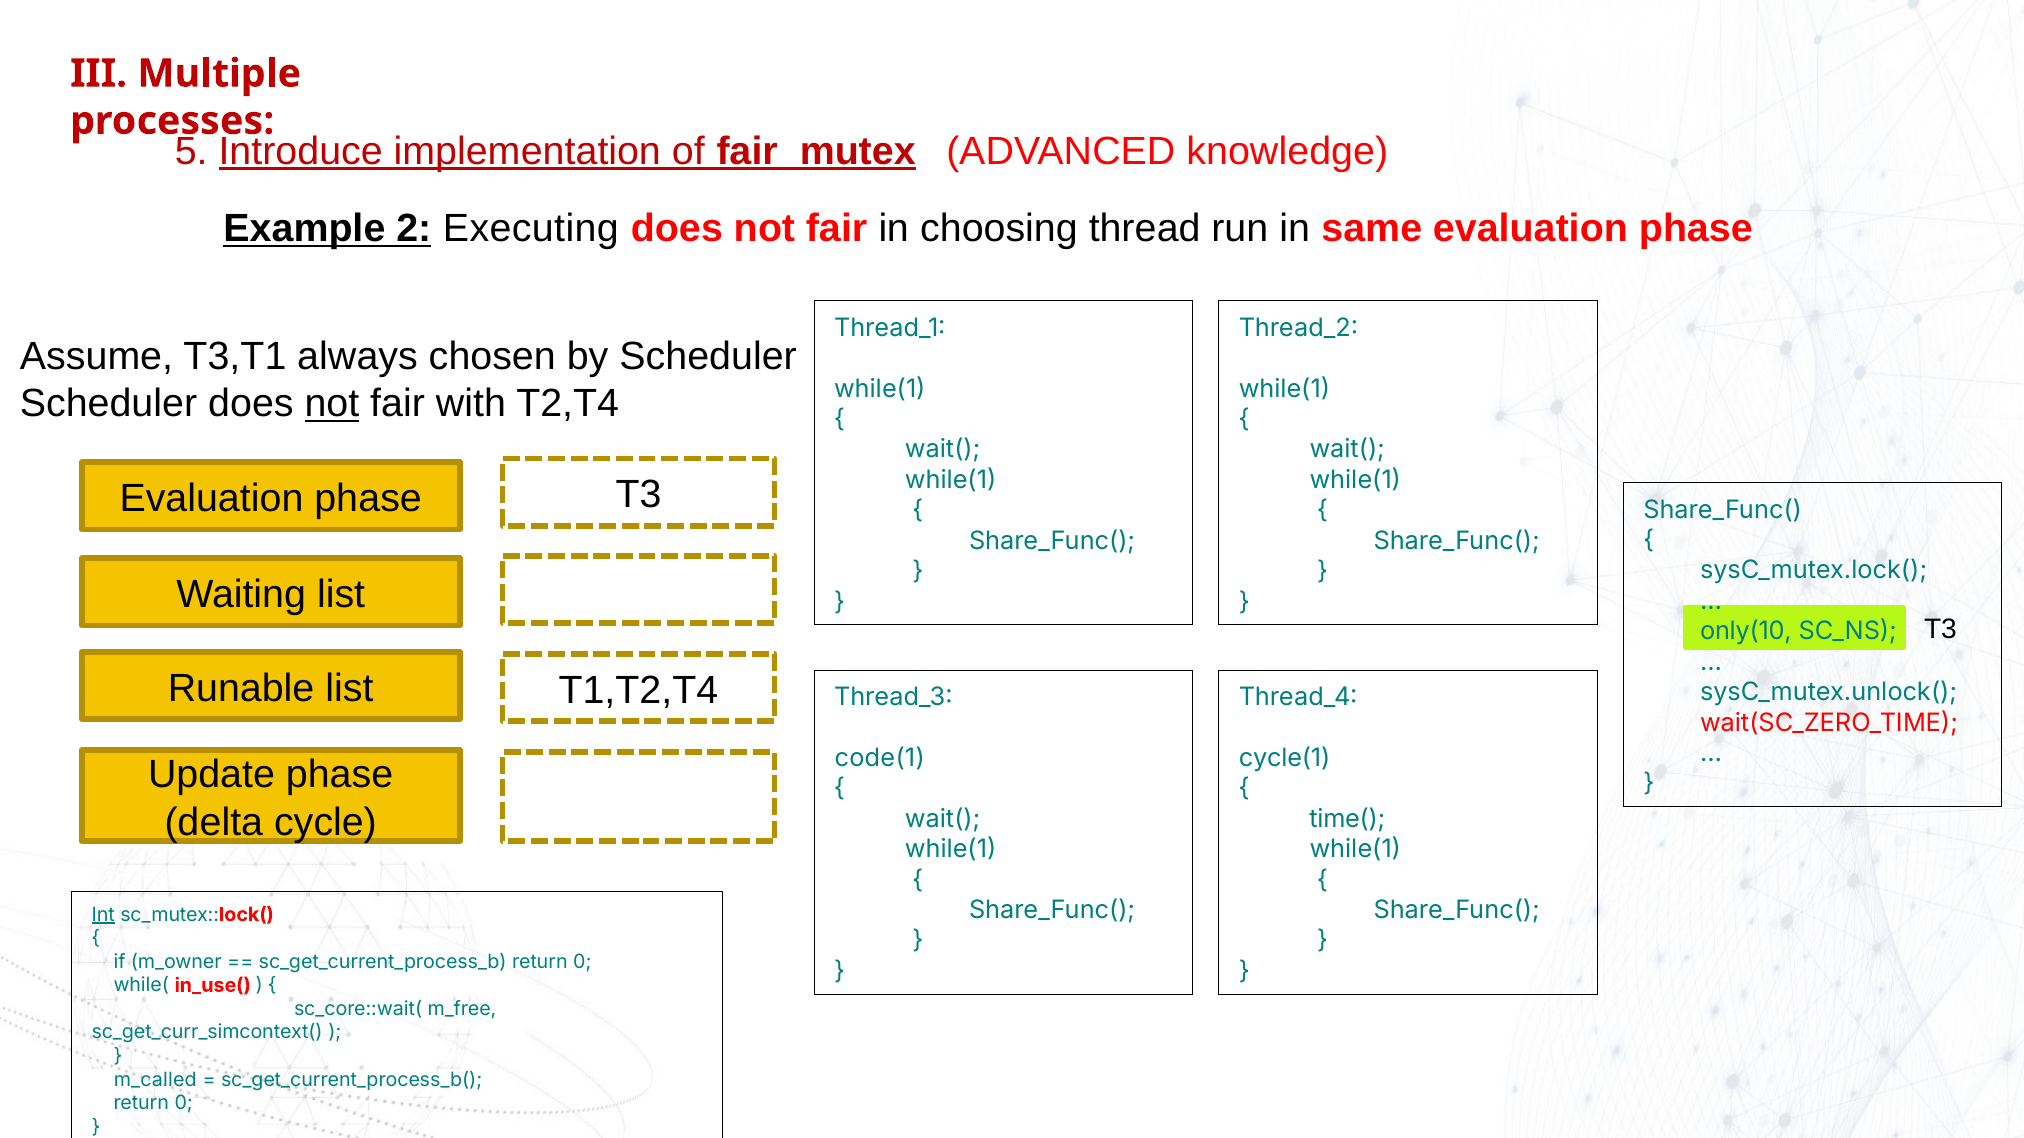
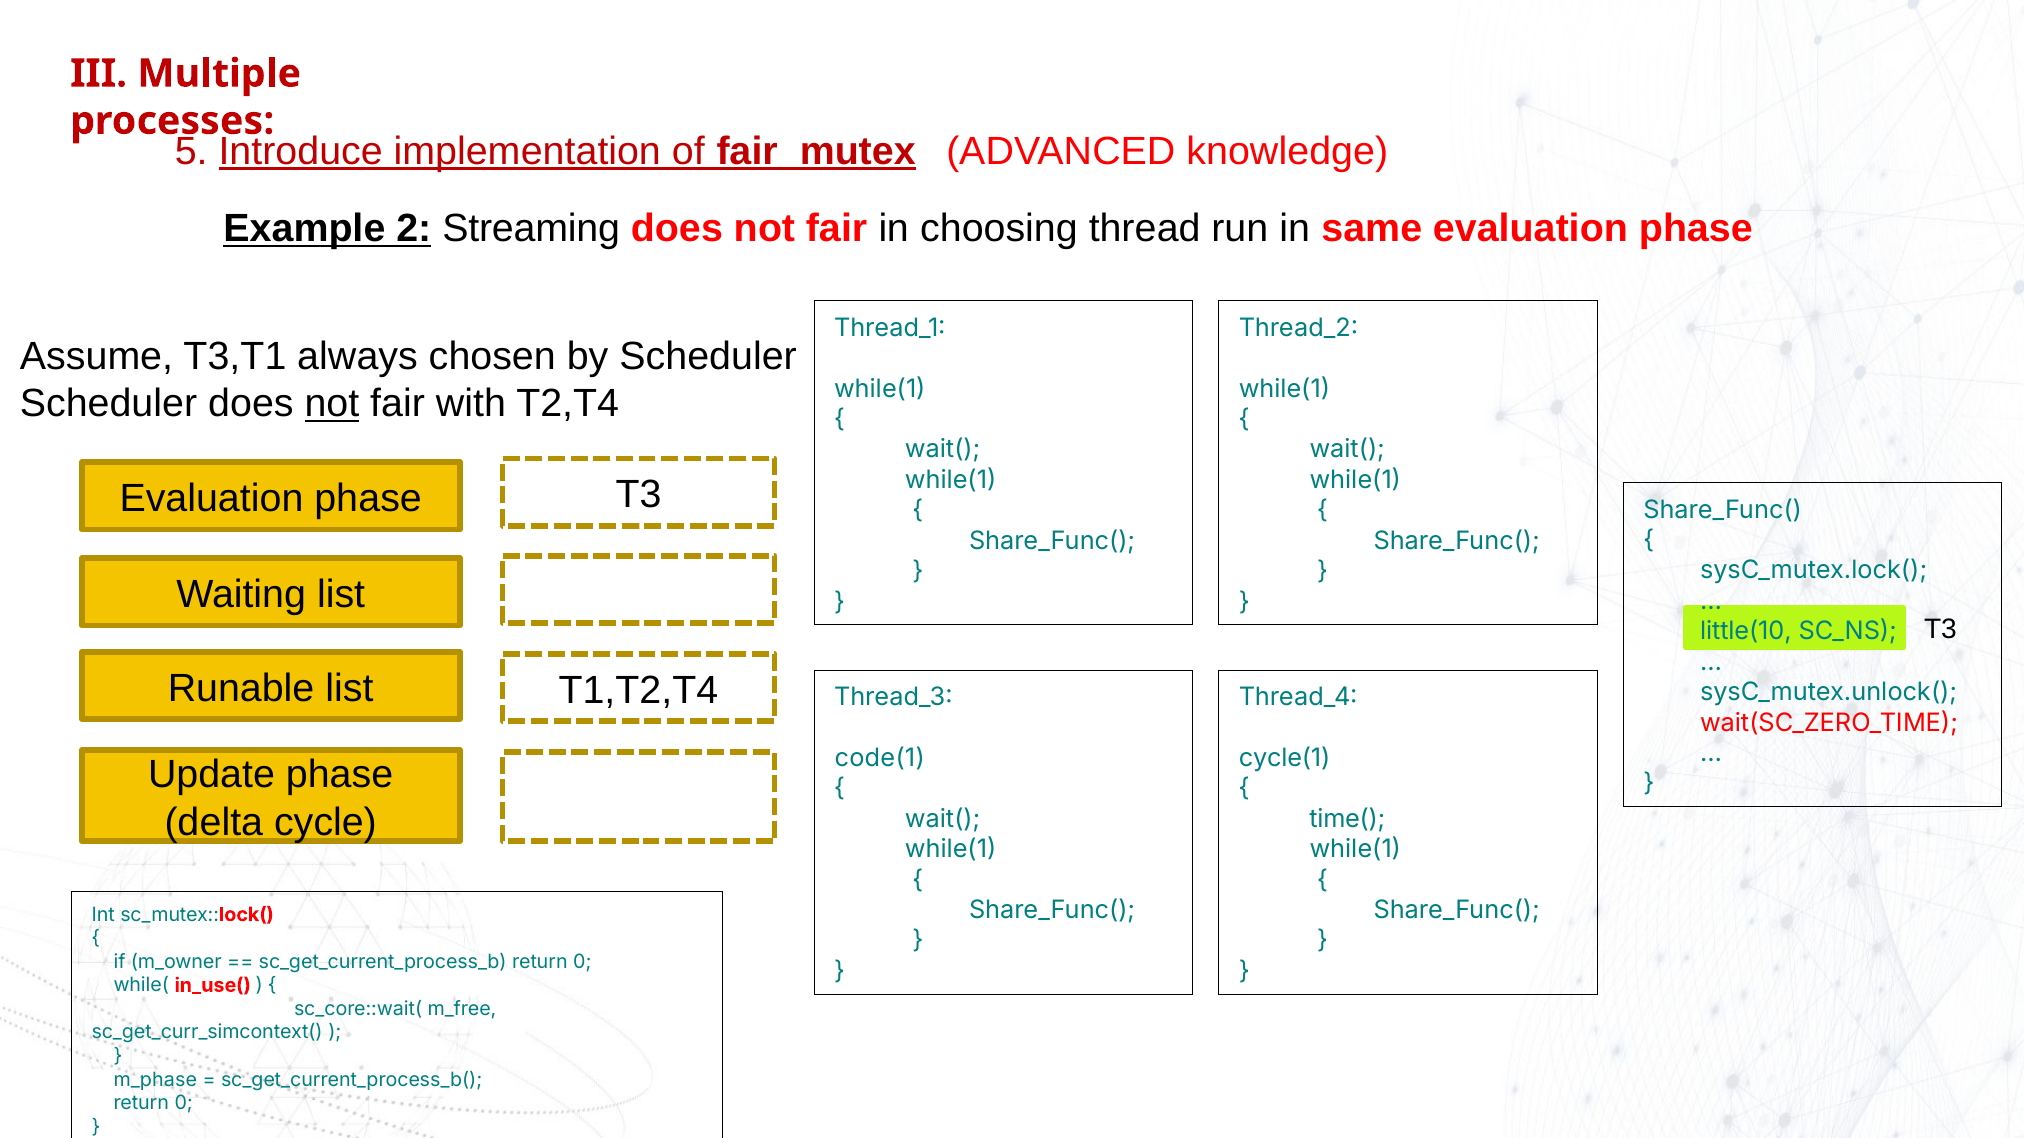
Executing: Executing -> Streaming
only(10: only(10 -> little(10
Int underline: present -> none
m_called: m_called -> m_phase
